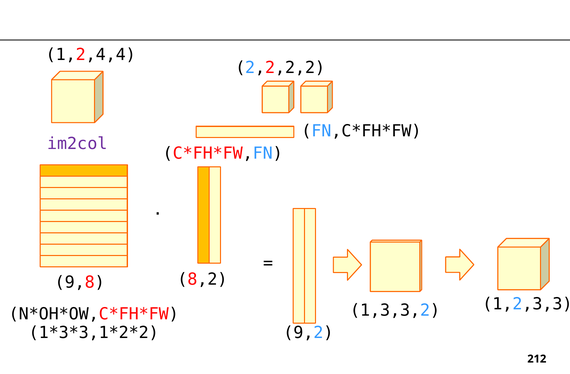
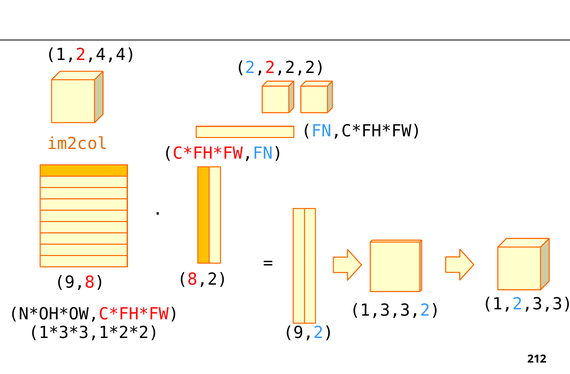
im2col colour: purple -> orange
